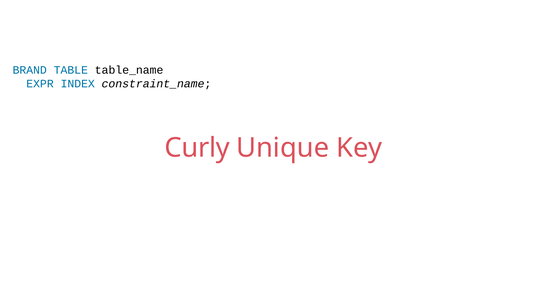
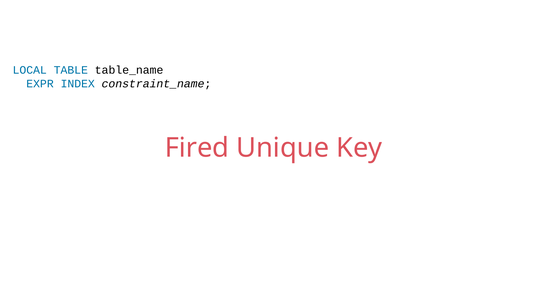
BRAND: BRAND -> LOCAL
Curly: Curly -> Fired
